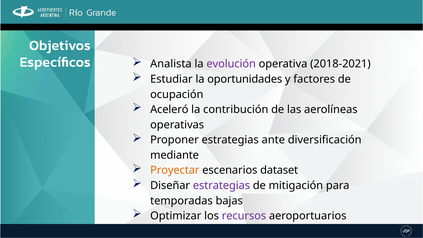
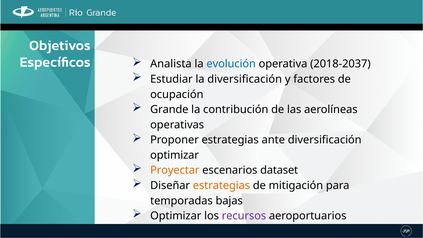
evolución colour: purple -> blue
2018-2021: 2018-2021 -> 2018-2037
la oportunidades: oportunidades -> diversificación
Aceleró: Aceleró -> Grande
mediante at (175, 155): mediante -> optimizar
estrategias at (221, 185) colour: purple -> orange
